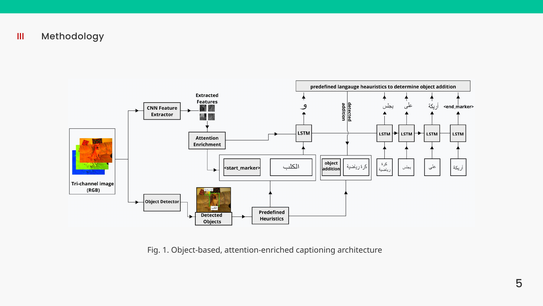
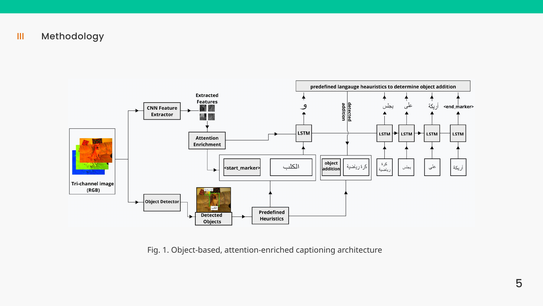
III colour: red -> orange
